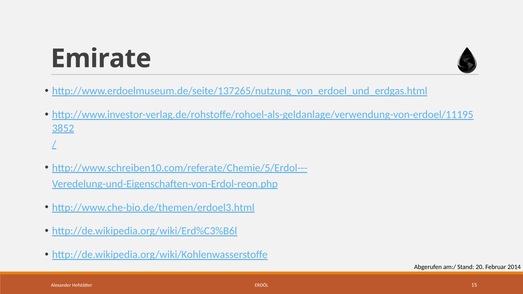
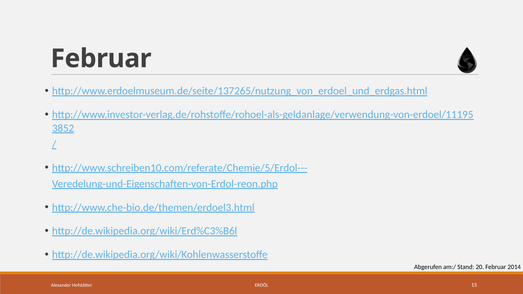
Emirate at (101, 59): Emirate -> Februar
